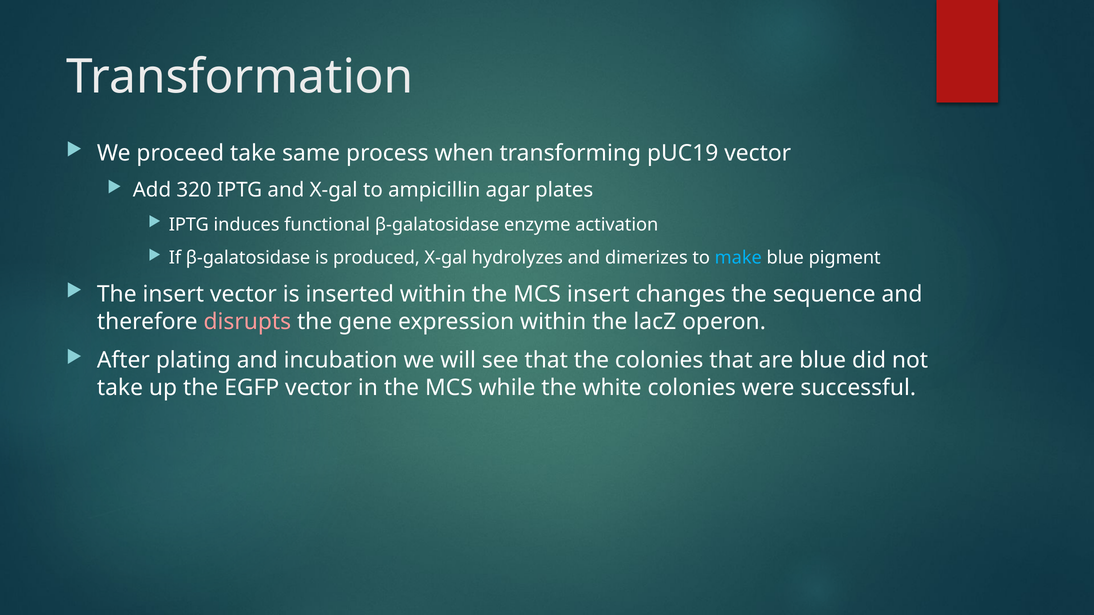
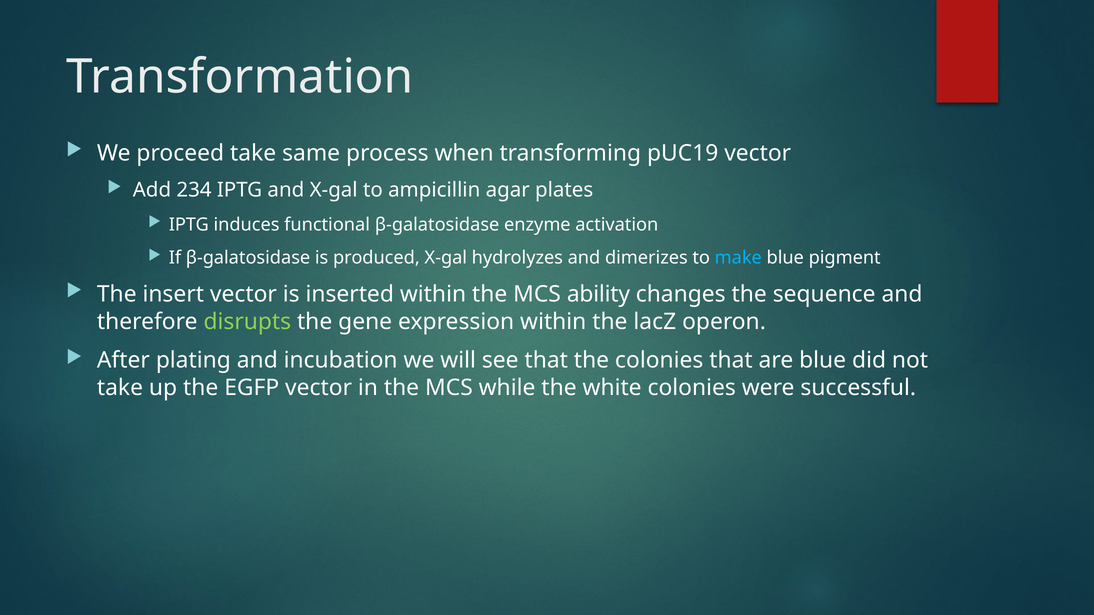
320: 320 -> 234
MCS insert: insert -> ability
disrupts colour: pink -> light green
